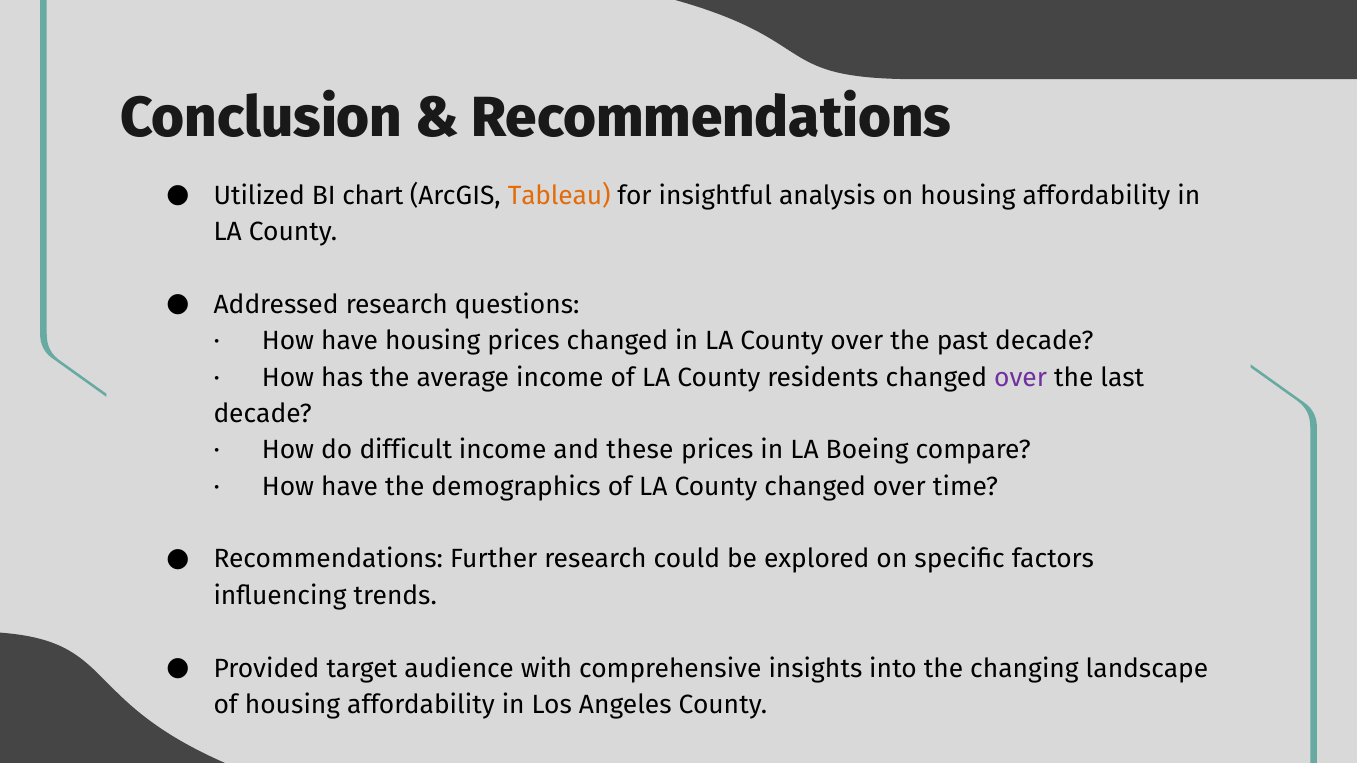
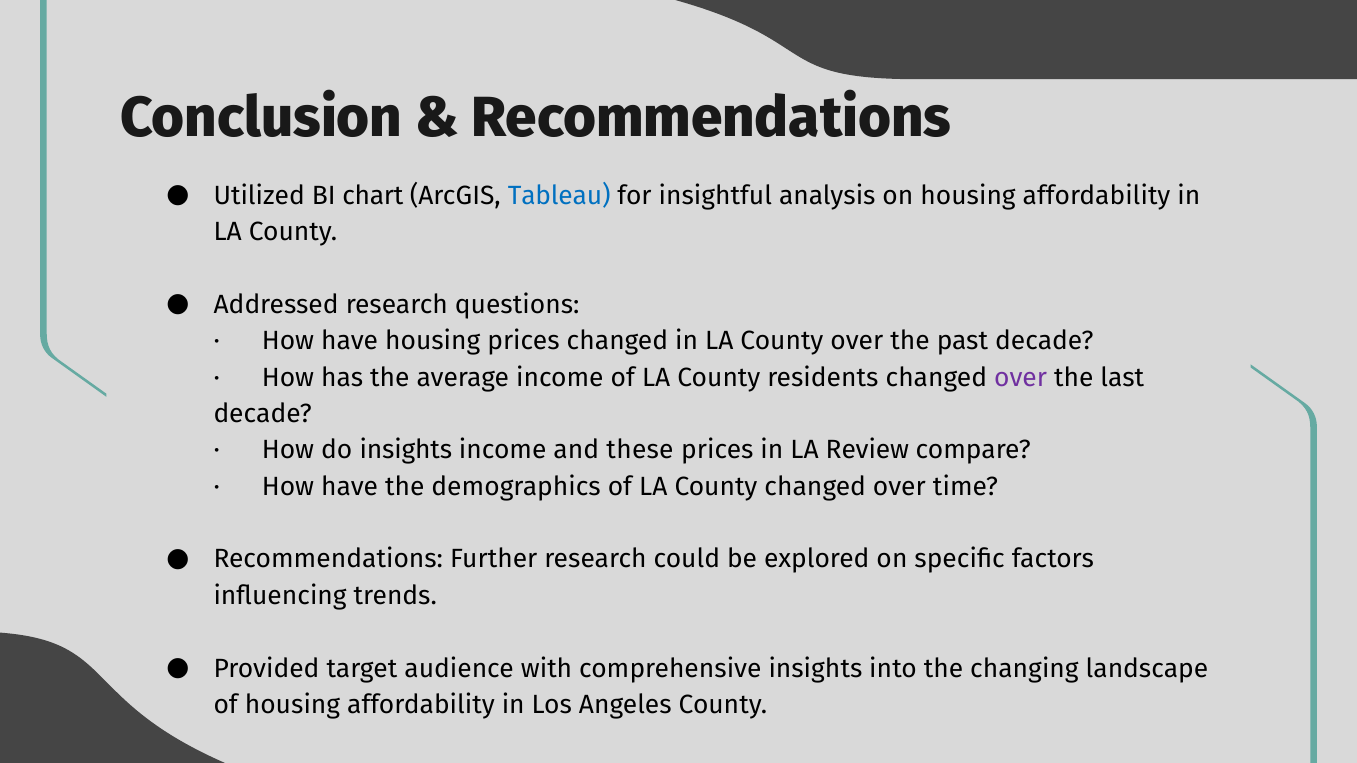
Tableau colour: orange -> blue
do difficult: difficult -> insights
Boeing: Boeing -> Review
